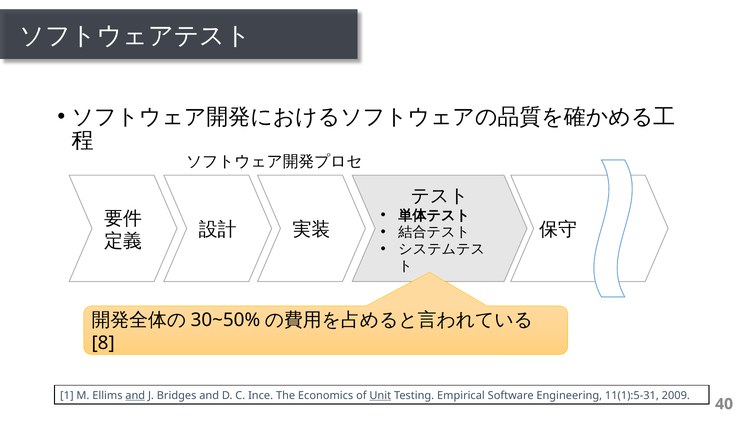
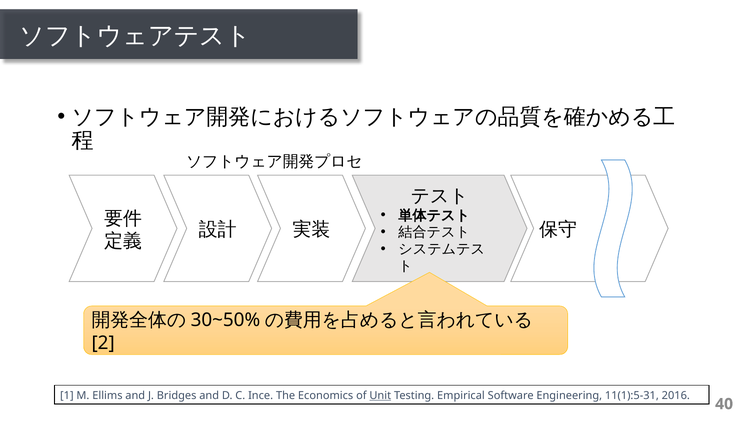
8: 8 -> 2
and at (135, 396) underline: present -> none
2009: 2009 -> 2016
